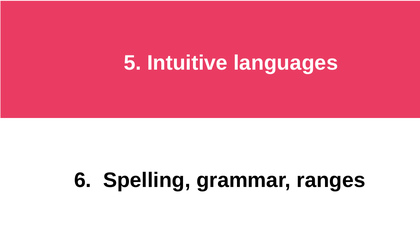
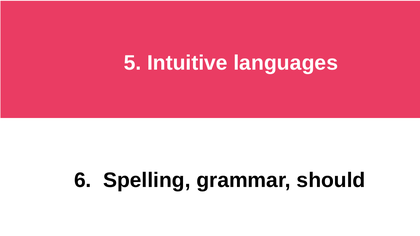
ranges: ranges -> should
